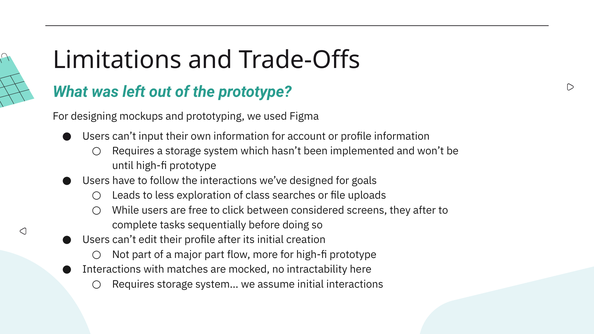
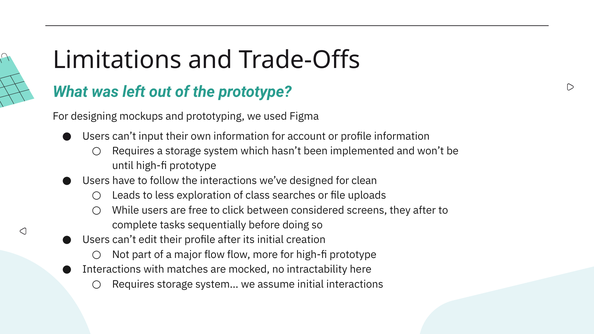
goals: goals -> clean
major part: part -> flow
